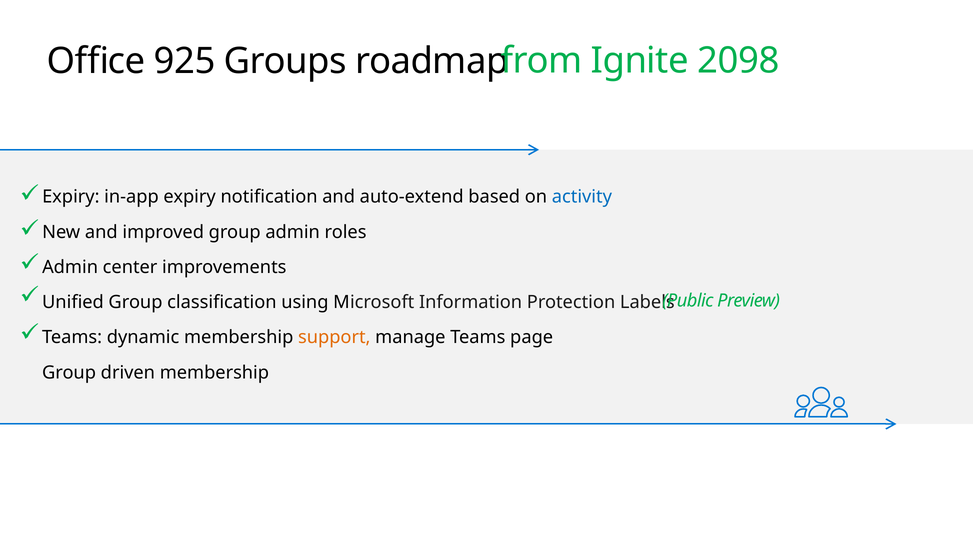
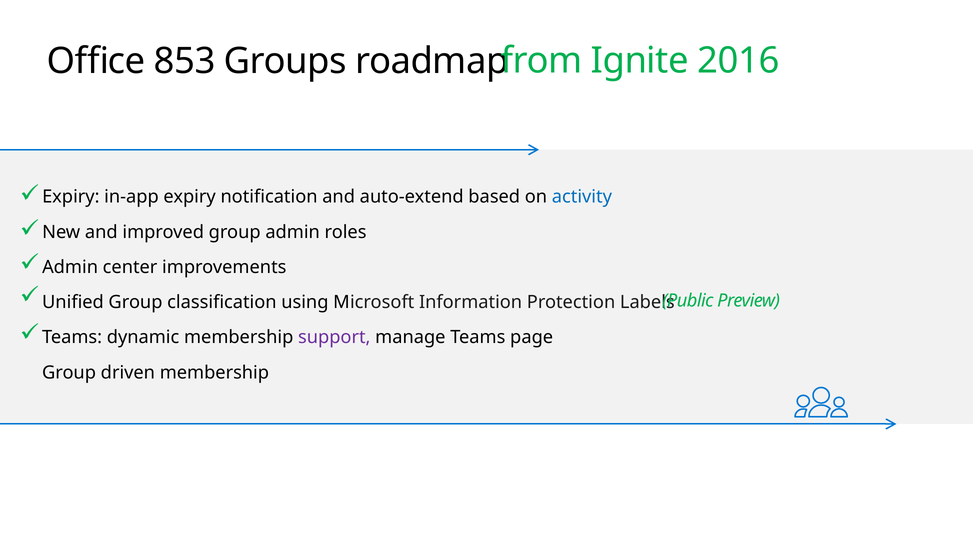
2098: 2098 -> 2016
925: 925 -> 853
support colour: orange -> purple
